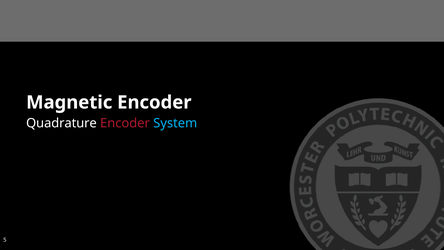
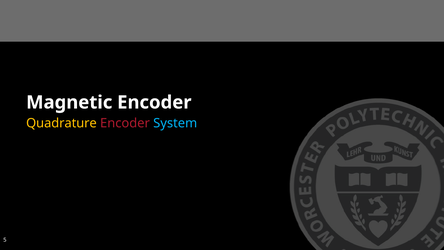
Quadrature colour: white -> yellow
